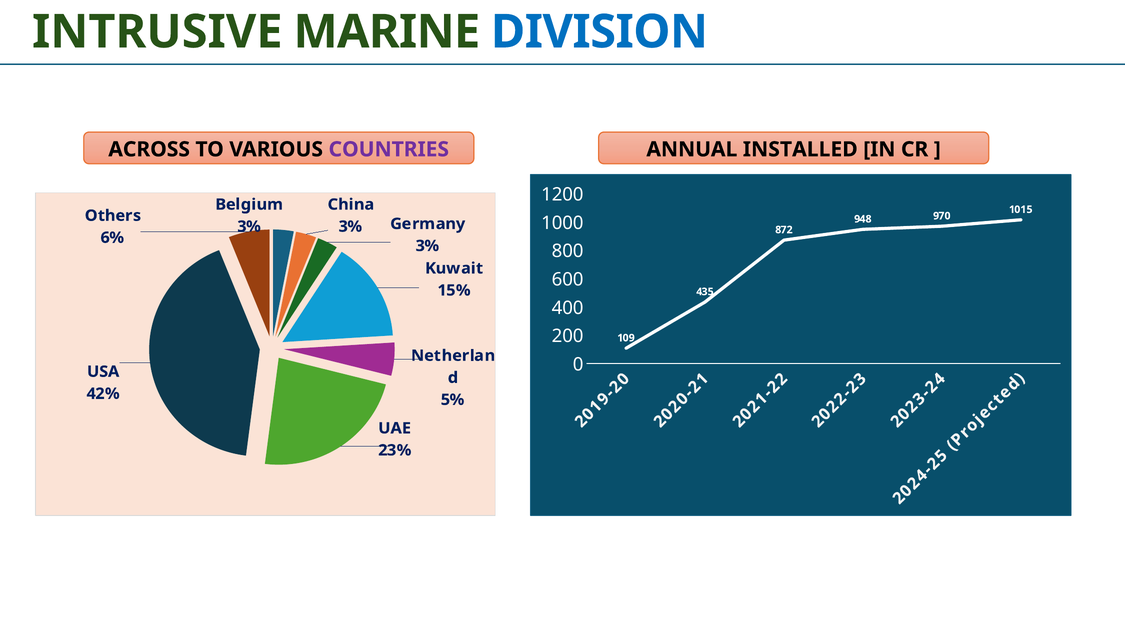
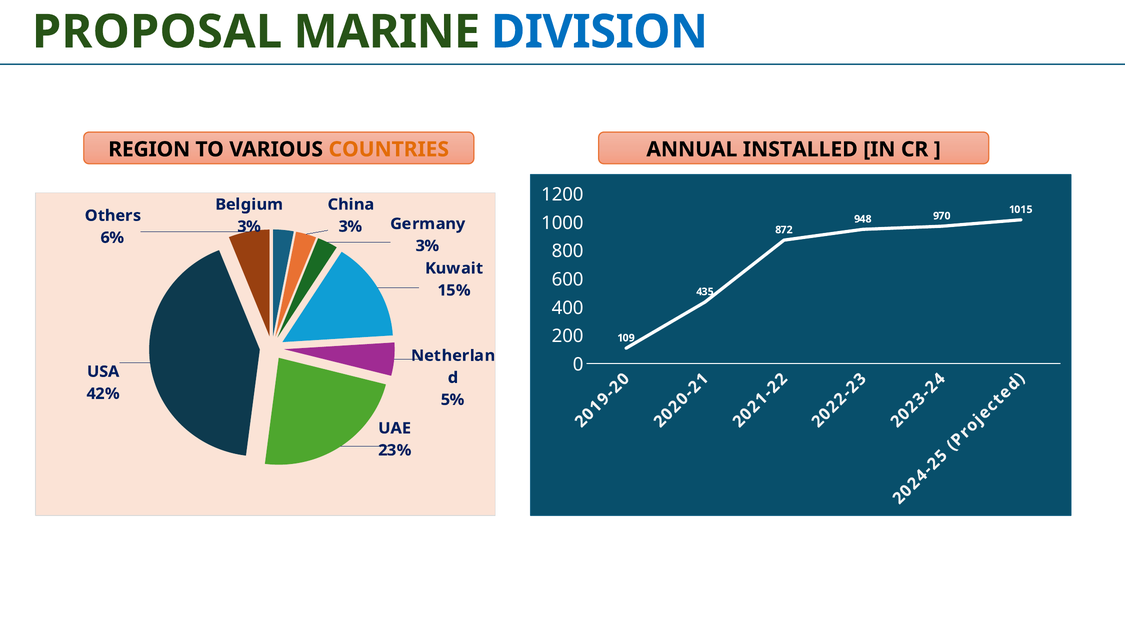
INTRUSIVE: INTRUSIVE -> PROPOSAL
ACROSS: ACROSS -> REGION
COUNTRIES colour: purple -> orange
